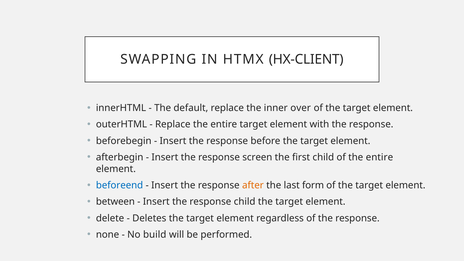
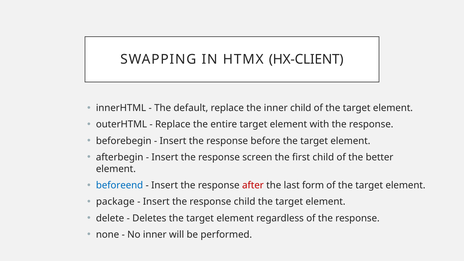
inner over: over -> child
of the entire: entire -> better
after colour: orange -> red
between: between -> package
No build: build -> inner
